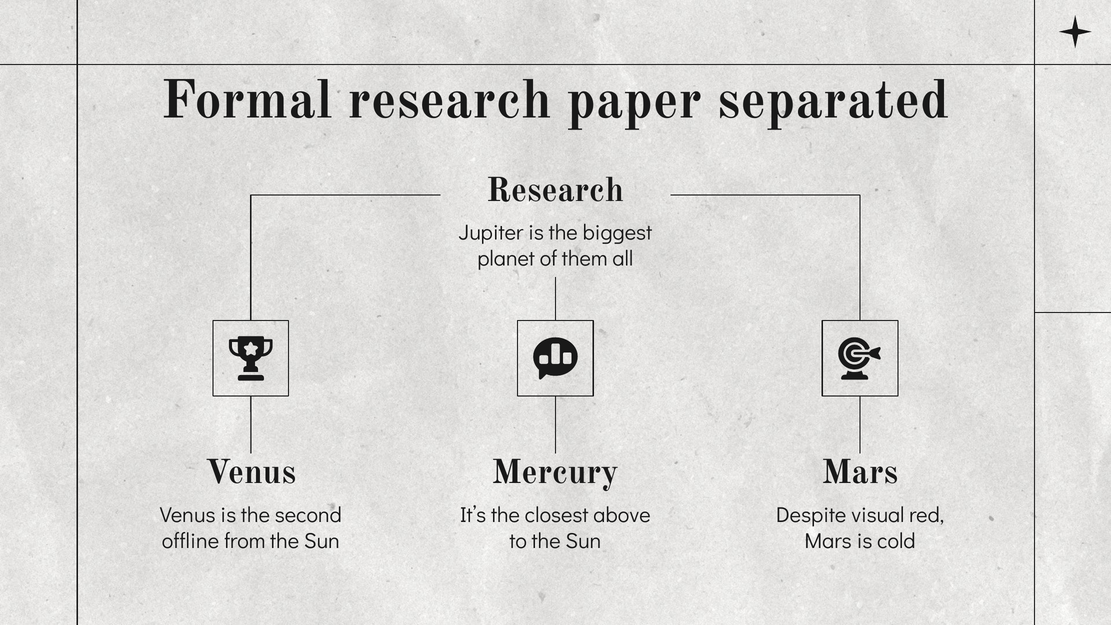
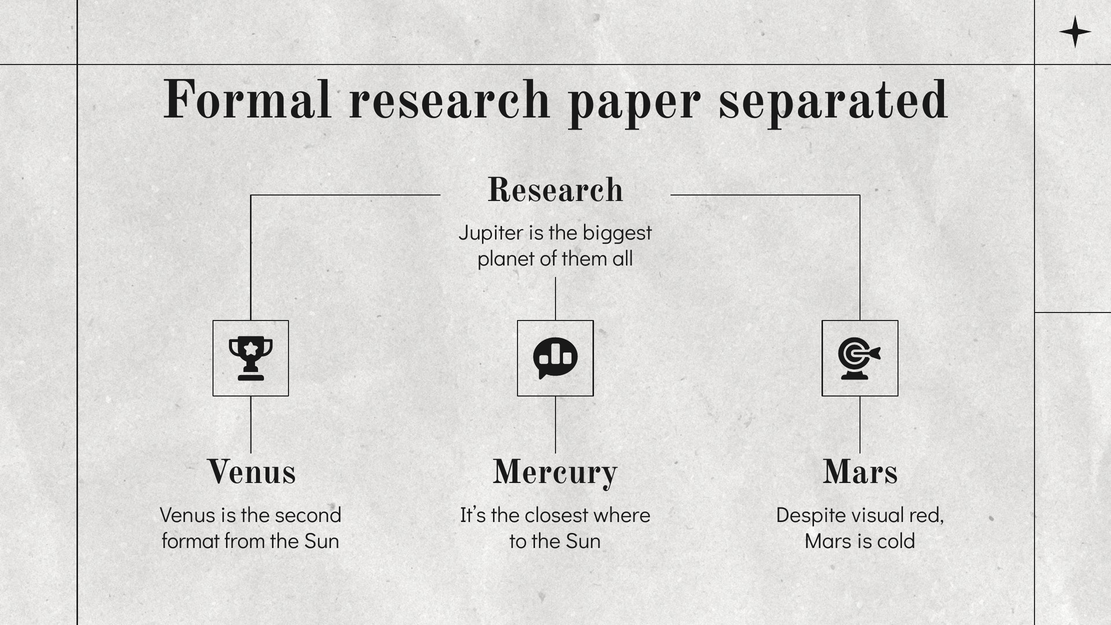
above: above -> where
offline: offline -> format
